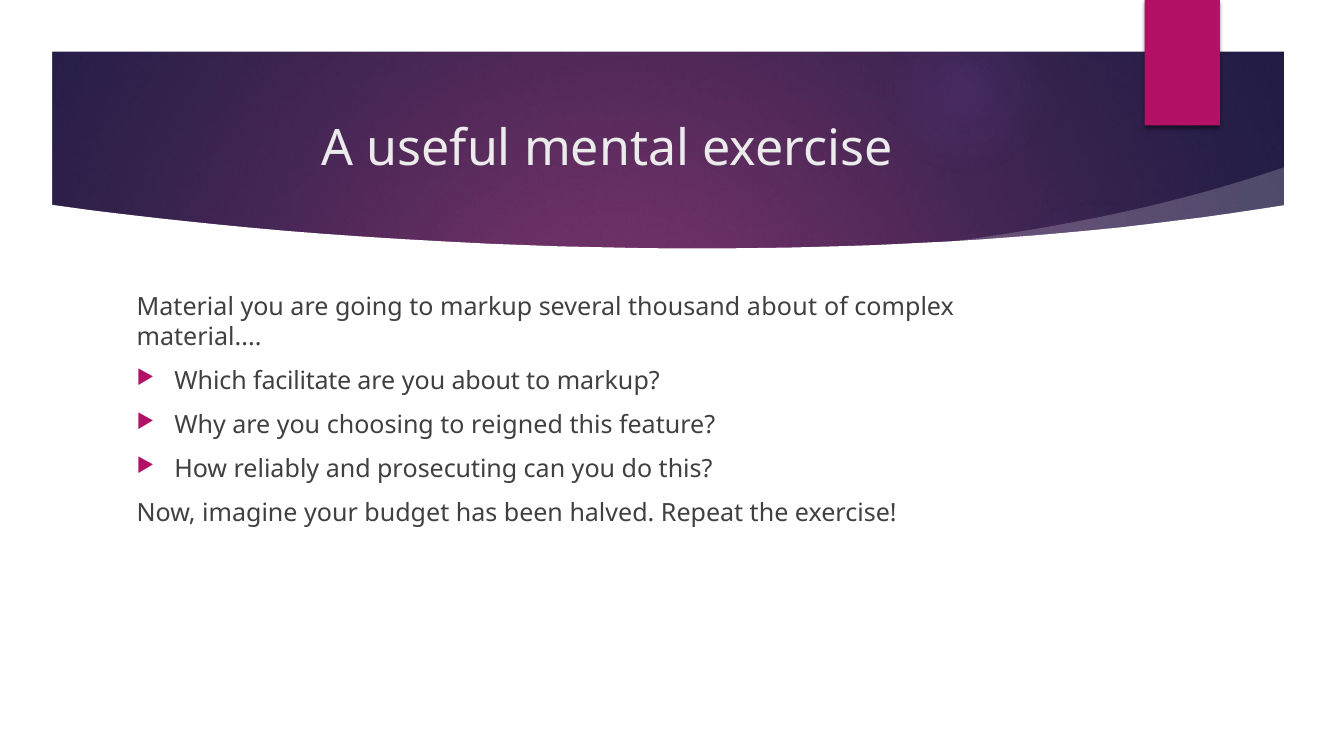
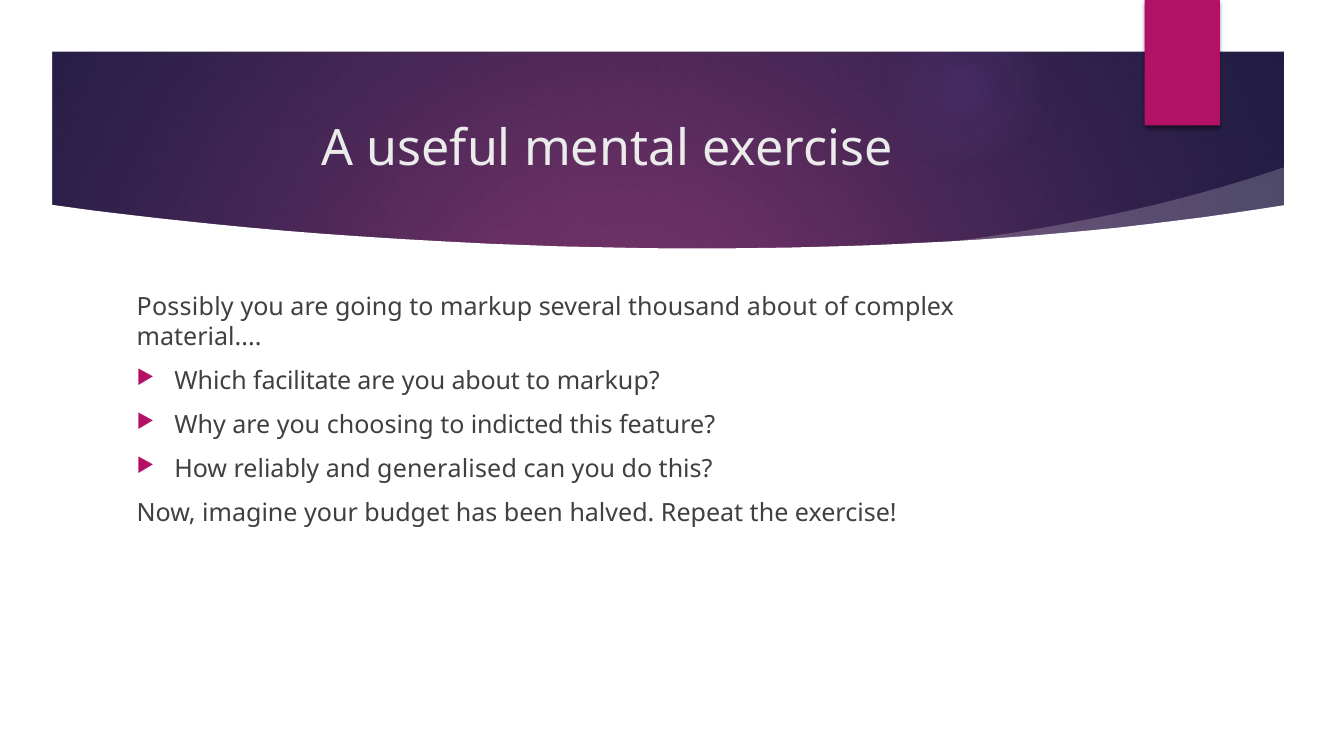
Material at (185, 307): Material -> Possibly
reigned: reigned -> indicted
prosecuting: prosecuting -> generalised
